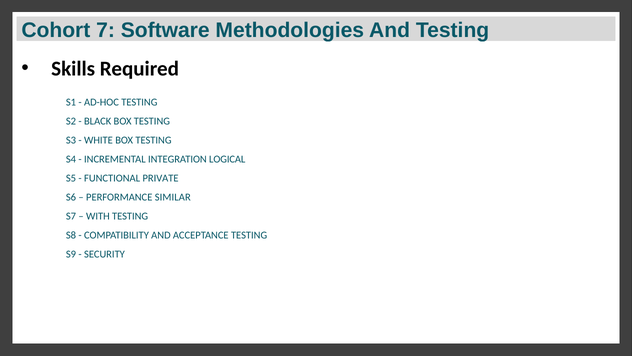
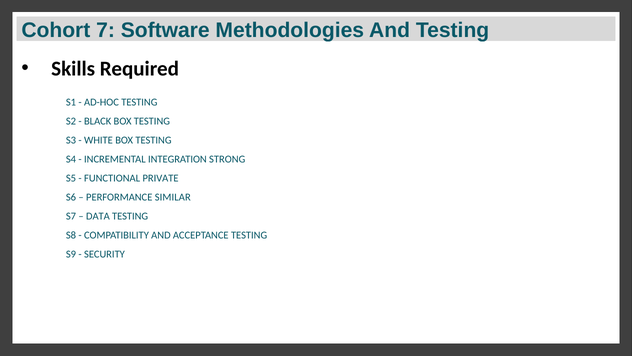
LOGICAL: LOGICAL -> STRONG
WITH: WITH -> DATA
